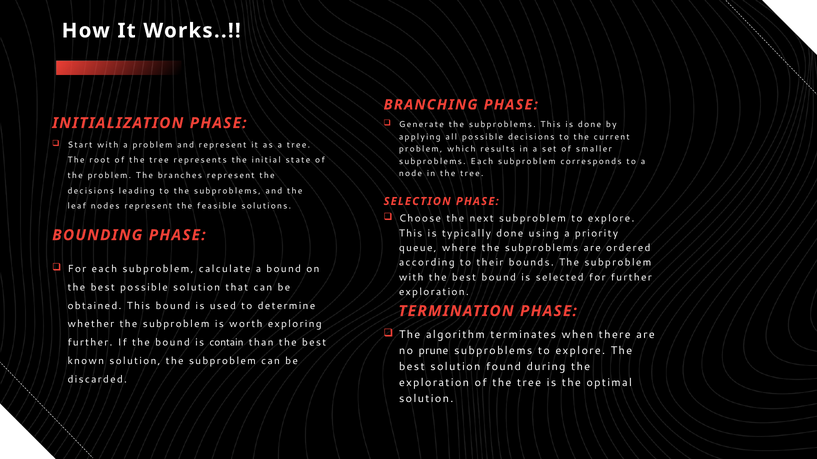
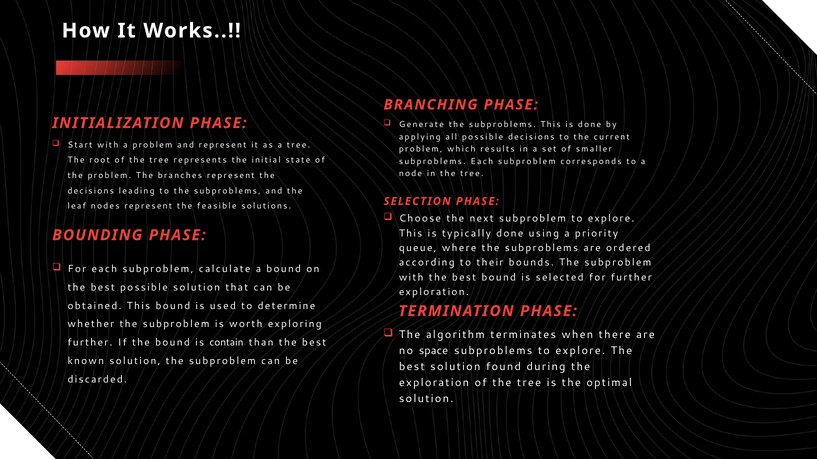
prune: prune -> space
